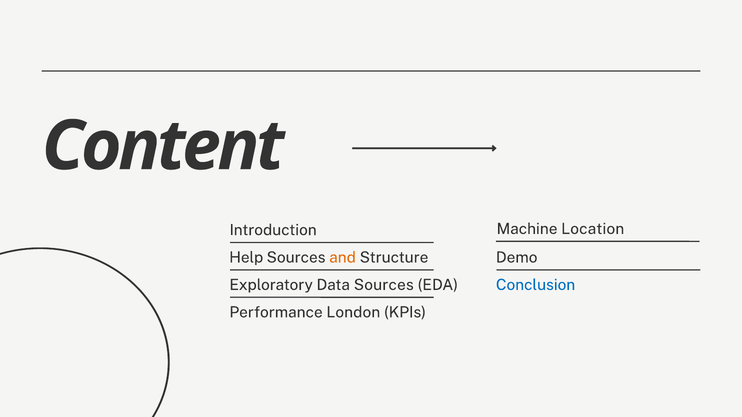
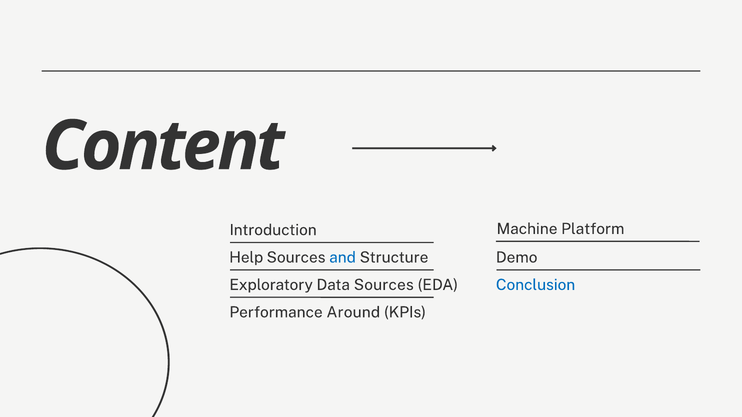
Location: Location -> Platform
and colour: orange -> blue
London: London -> Around
